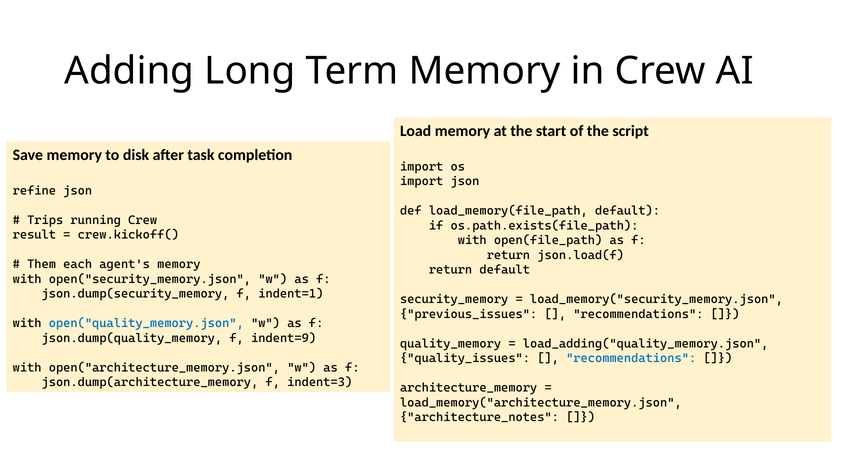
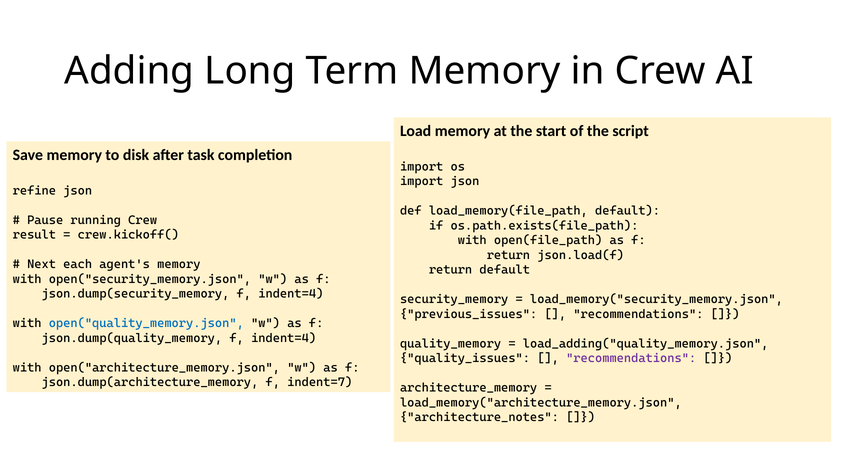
Trips: Trips -> Pause
Them: Them -> Next
json.dump(security_memory f indent=1: indent=1 -> indent=4
json.dump(quality_memory f indent=9: indent=9 -> indent=4
recommendations at (631, 359) colour: blue -> purple
indent=3: indent=3 -> indent=7
